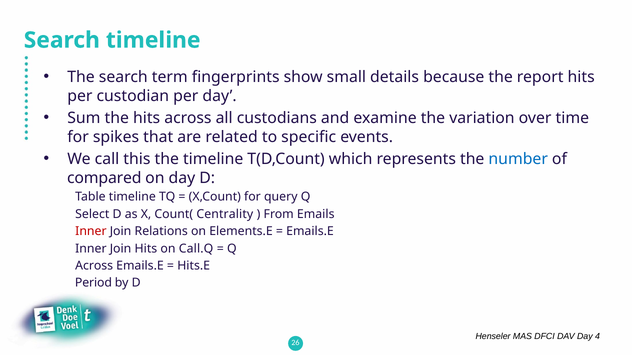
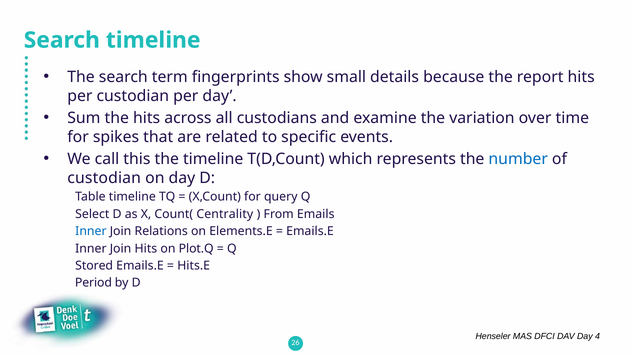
compared at (104, 178): compared -> custodian
Inner at (91, 232) colour: red -> blue
Call.Q: Call.Q -> Plot.Q
Across at (94, 266): Across -> Stored
